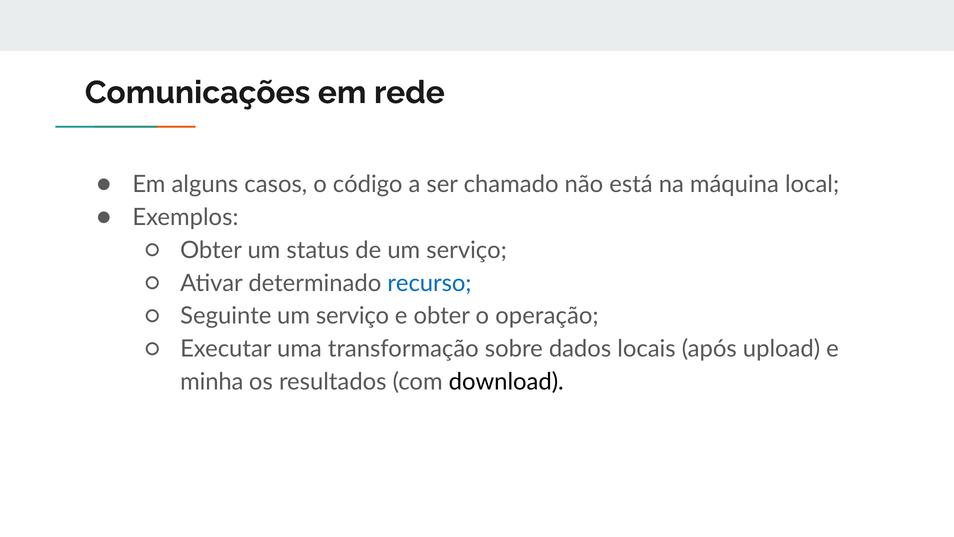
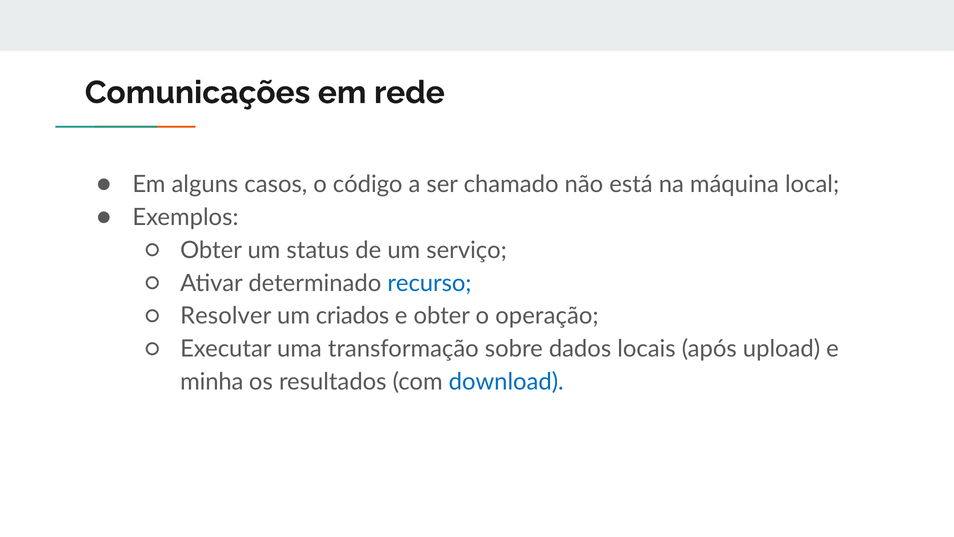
Seguinte: Seguinte -> Resolver
serviço at (353, 316): serviço -> criados
download colour: black -> blue
